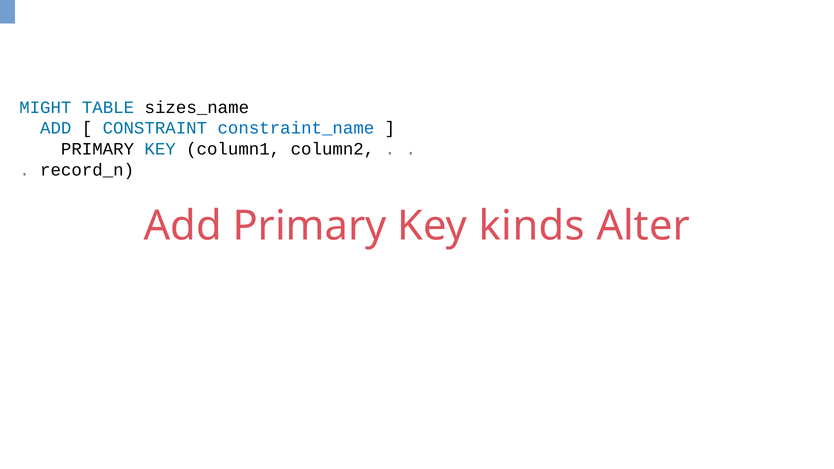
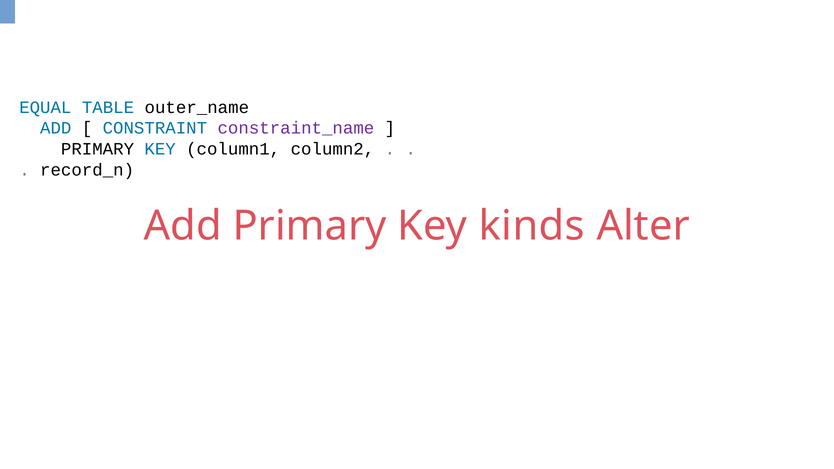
MIGHT: MIGHT -> EQUAL
sizes_name: sizes_name -> outer_name
constraint_name colour: blue -> purple
